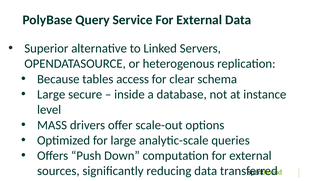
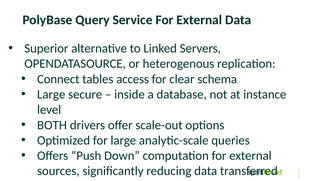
Because: Because -> Connect
MASS: MASS -> BOTH
